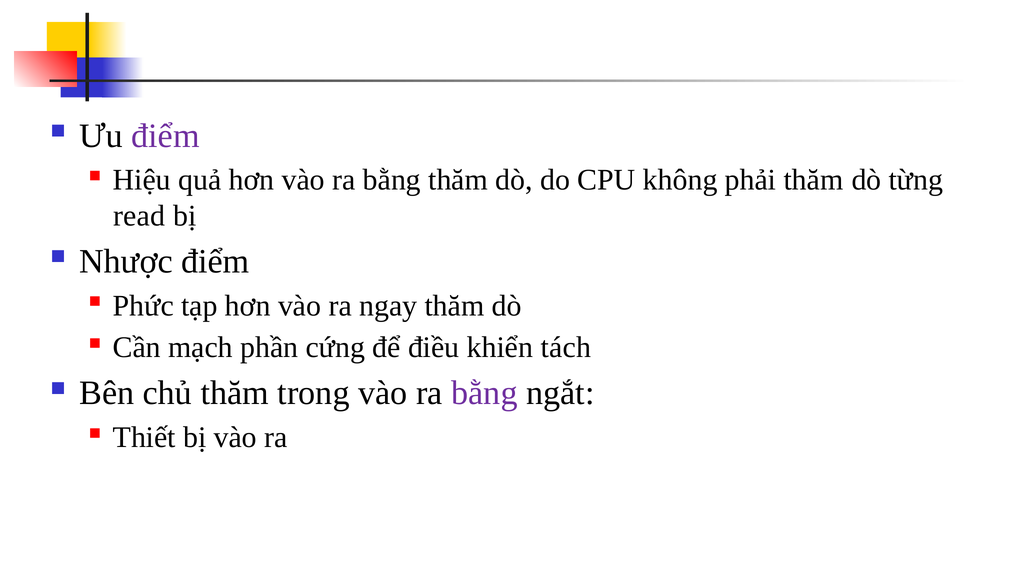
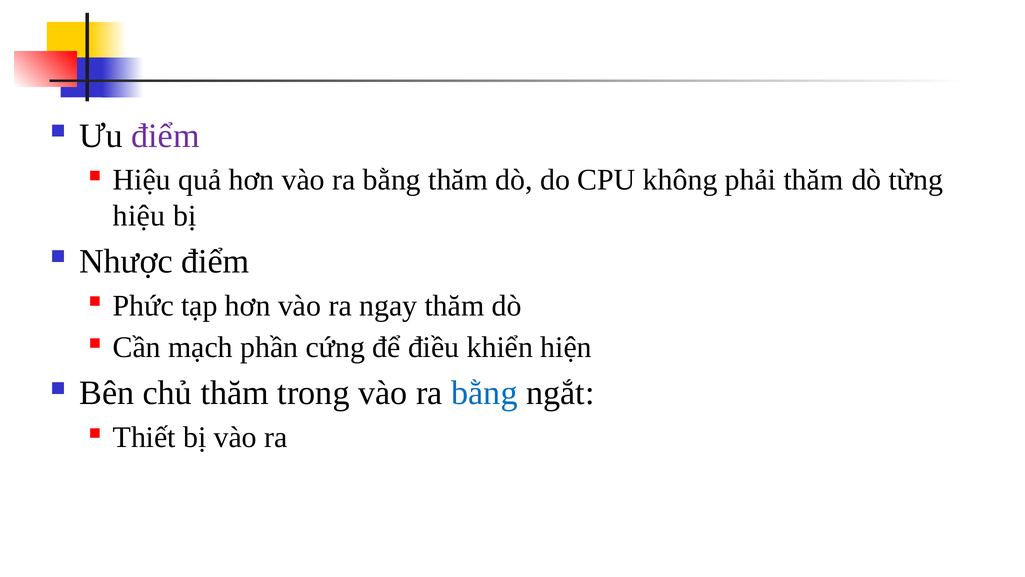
read at (139, 216): read -> hiệu
tách: tách -> hiện
bằng at (484, 393) colour: purple -> blue
